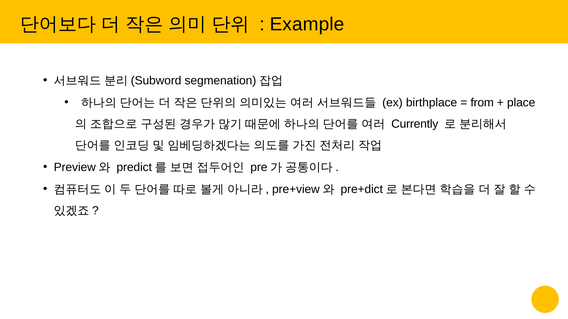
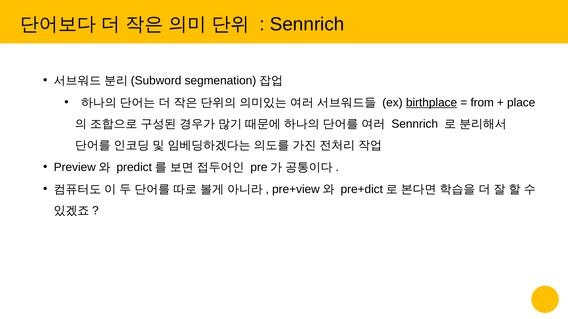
Example at (307, 24): Example -> Sennrich
birthplace underline: none -> present
Currently at (415, 124): Currently -> Sennrich
